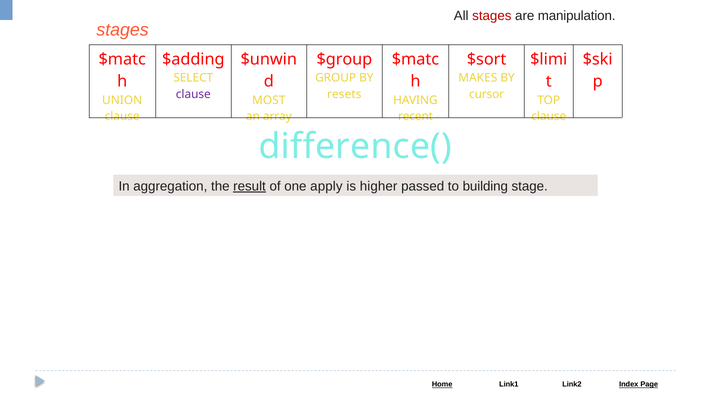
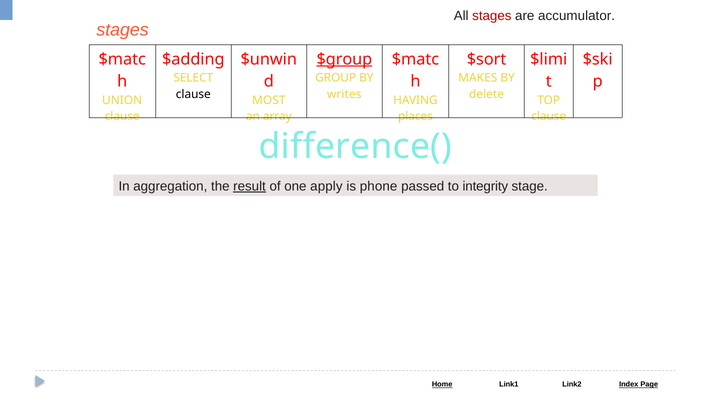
manipulation: manipulation -> accumulator
$group underline: none -> present
clause at (193, 94) colour: purple -> black
resets: resets -> writes
cursor: cursor -> delete
recent: recent -> places
higher: higher -> phone
building: building -> integrity
